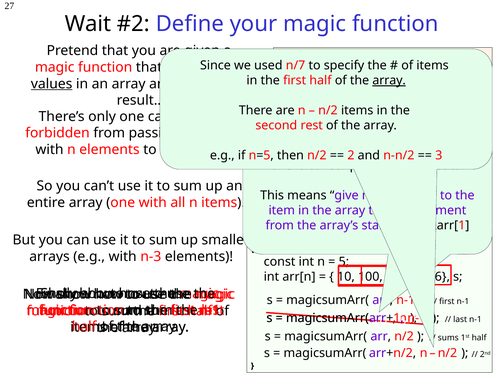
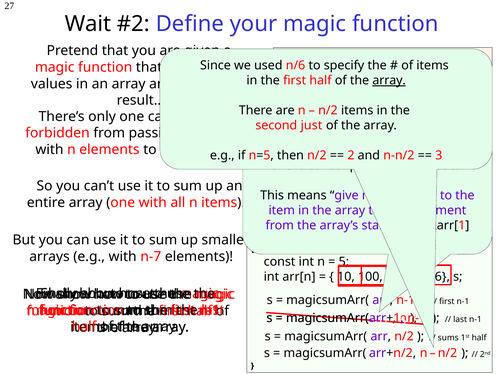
n/7: n/7 -> n/6
values underline: present -> none
rest: rest -> just
n-3: n-3 -> n-7
